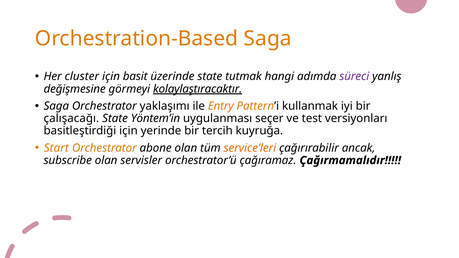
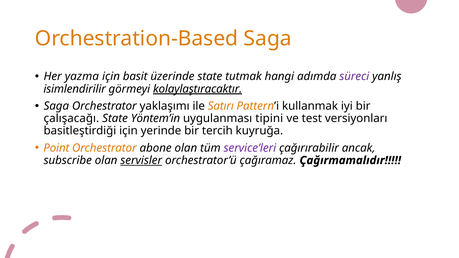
cluster: cluster -> yazma
değişmesine: değişmesine -> isimlendirilir
Entry: Entry -> Satırı
seçer: seçer -> tipini
Start: Start -> Point
service’leri colour: orange -> purple
servisler underline: none -> present
